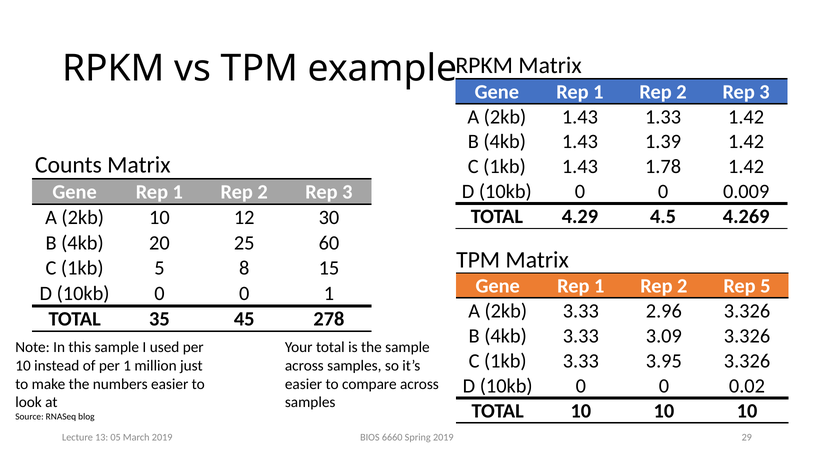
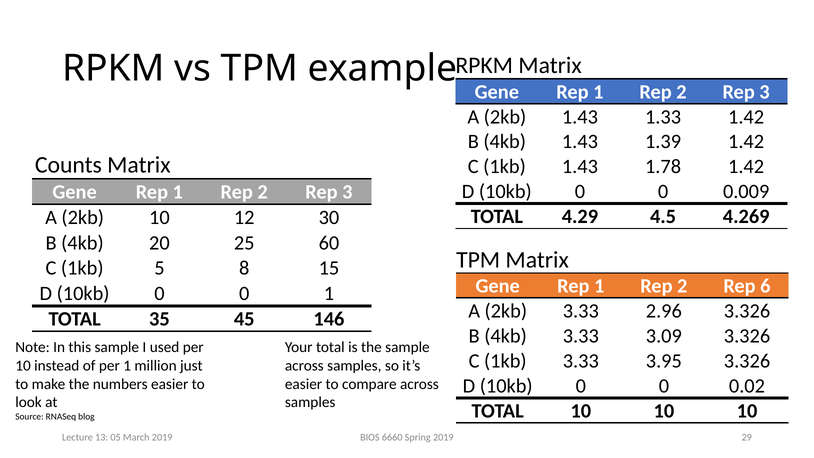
Rep 5: 5 -> 6
278: 278 -> 146
